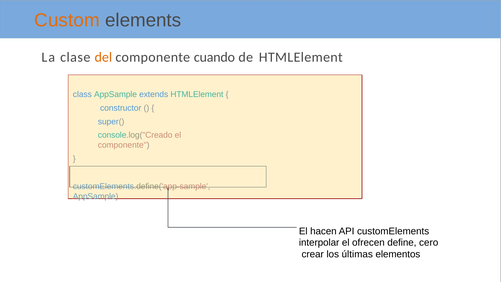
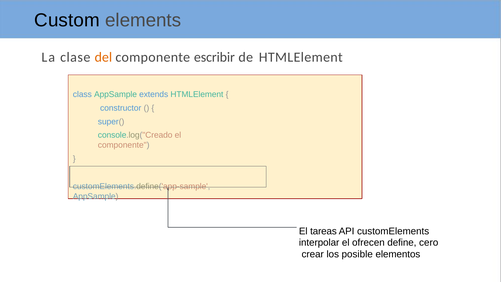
Custom colour: orange -> black
cuando: cuando -> escribir
hacen: hacen -> tareas
últimas: últimas -> posible
